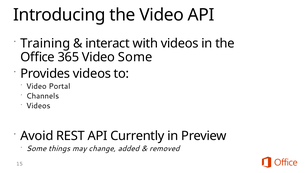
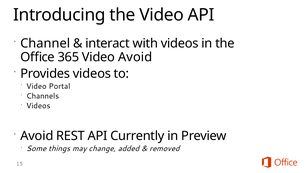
Training: Training -> Channel
Video Some: Some -> Avoid
